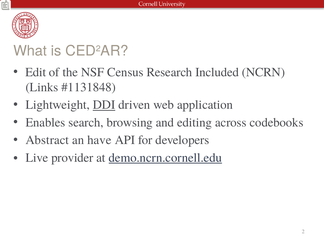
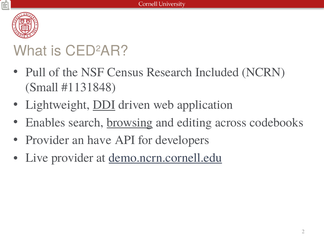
Edit: Edit -> Pull
Links: Links -> Small
browsing underline: none -> present
Abstract at (47, 140): Abstract -> Provider
